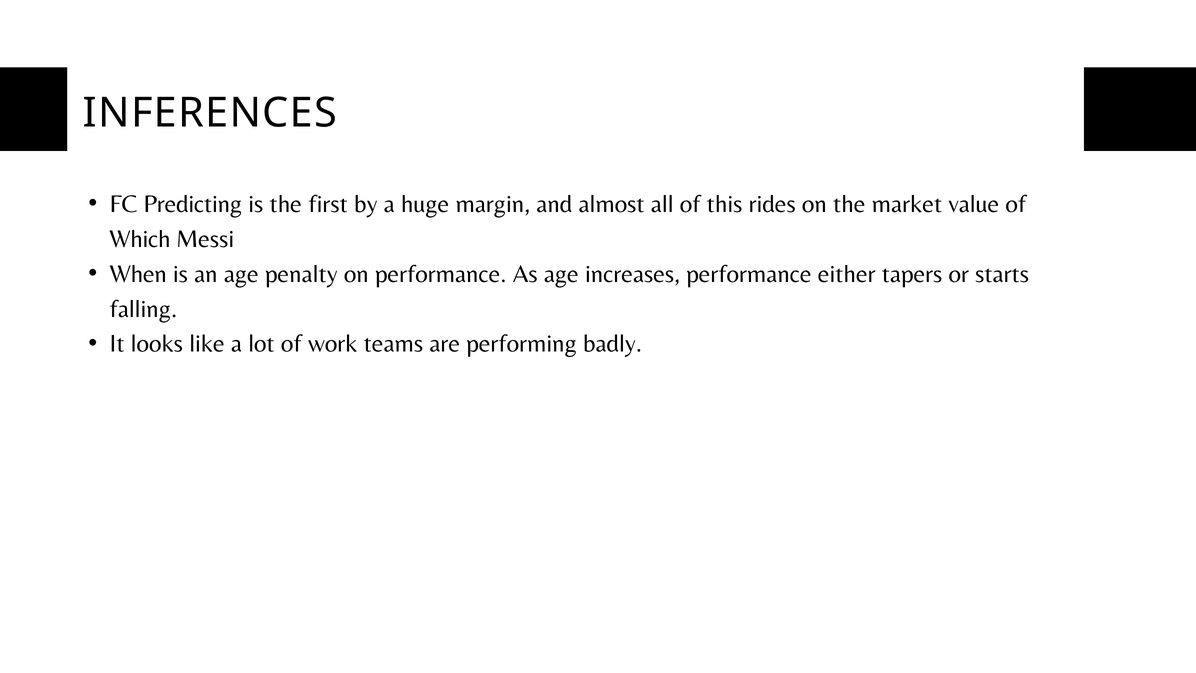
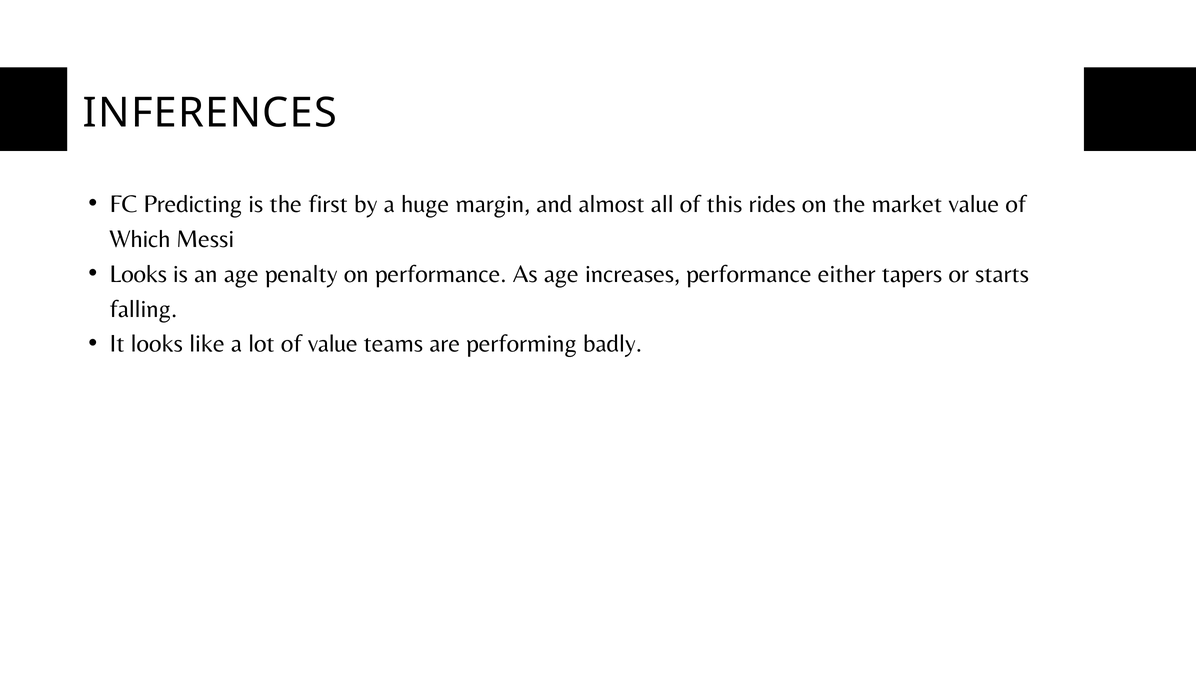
When at (138, 274): When -> Looks
of work: work -> value
